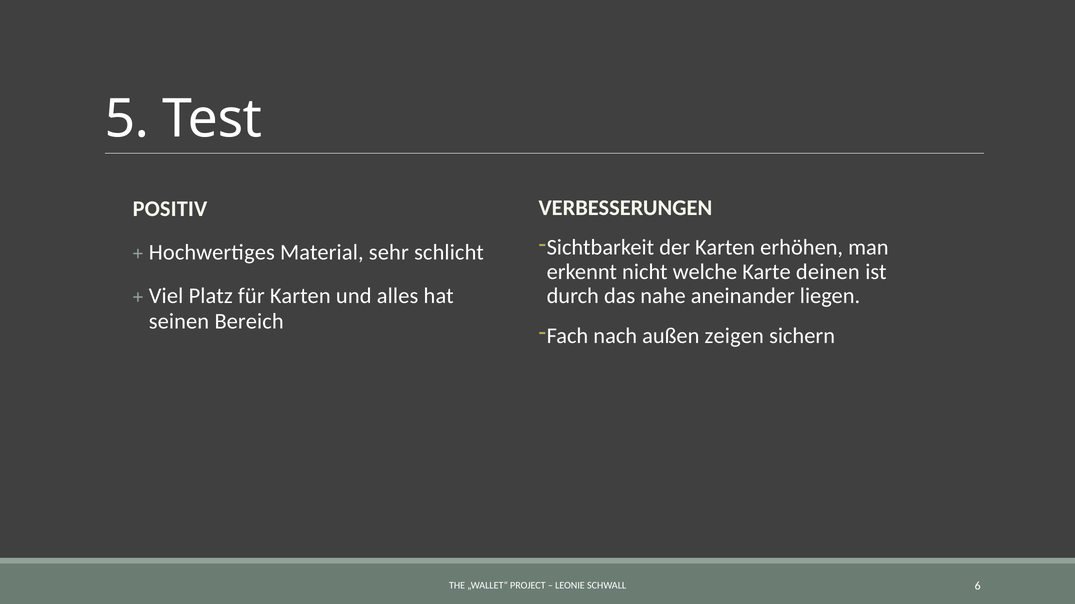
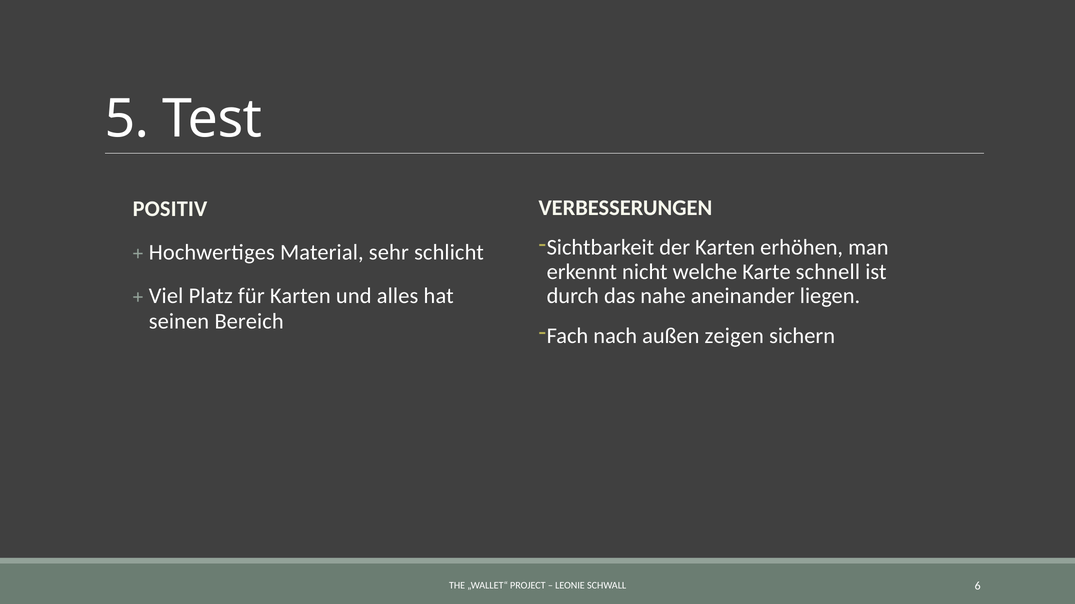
deinen: deinen -> schnell
